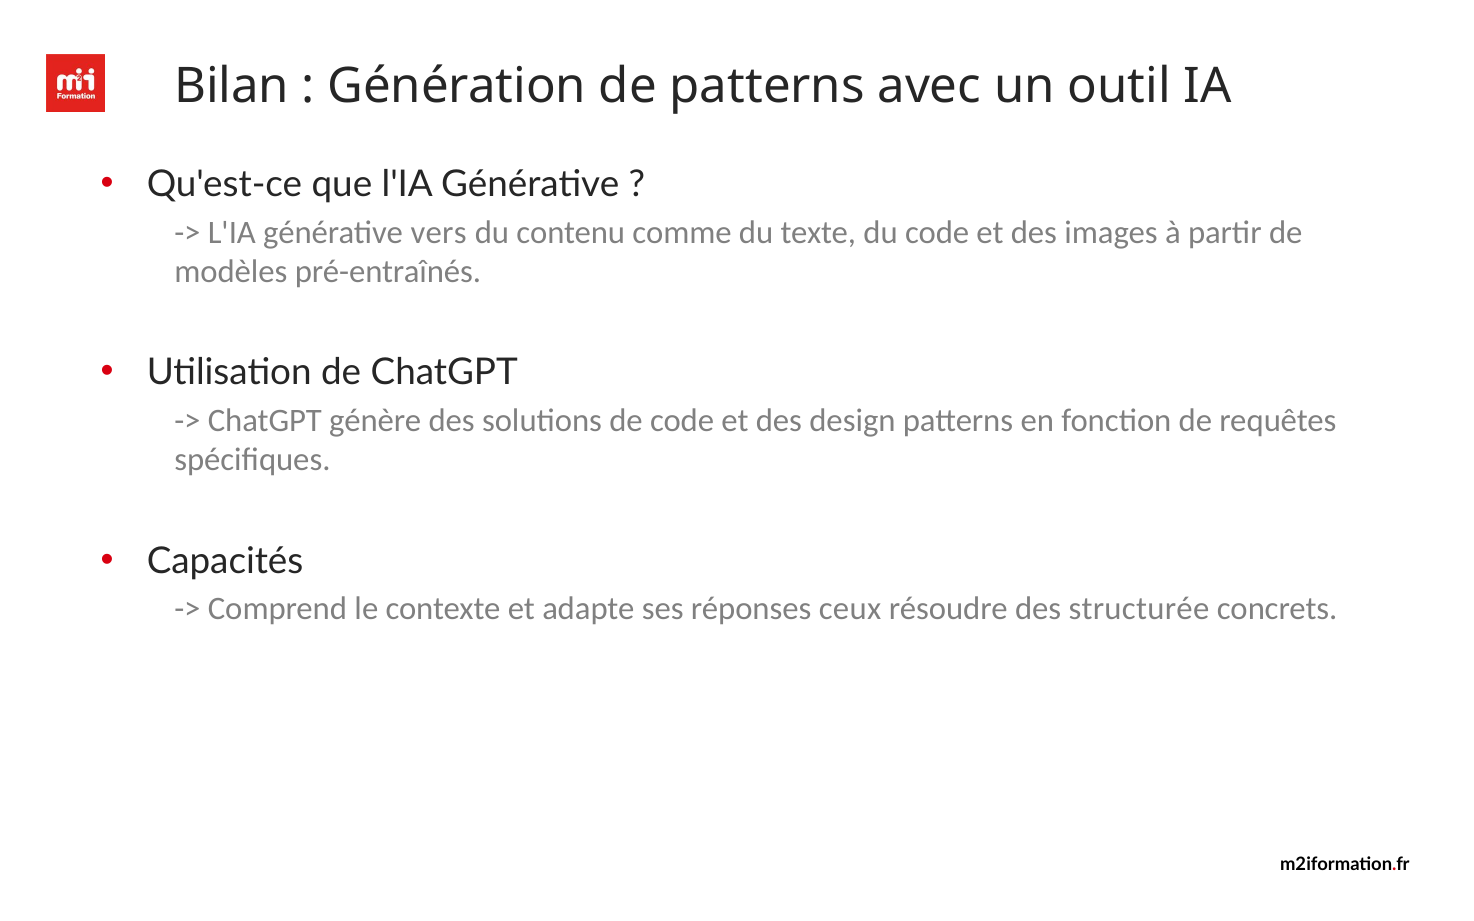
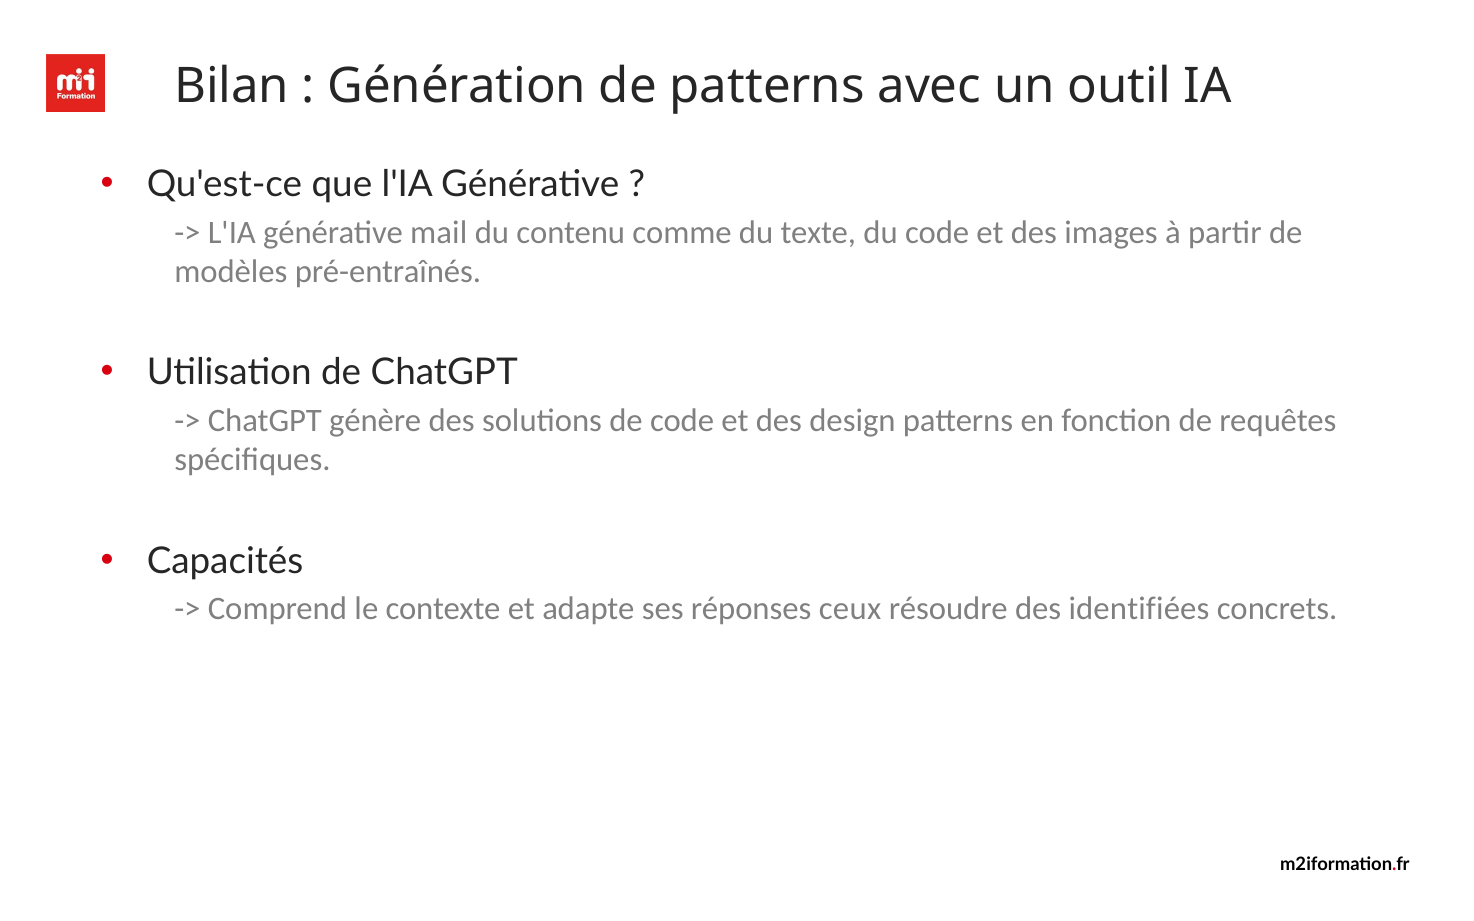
vers: vers -> mail
structurée: structurée -> identifiées
